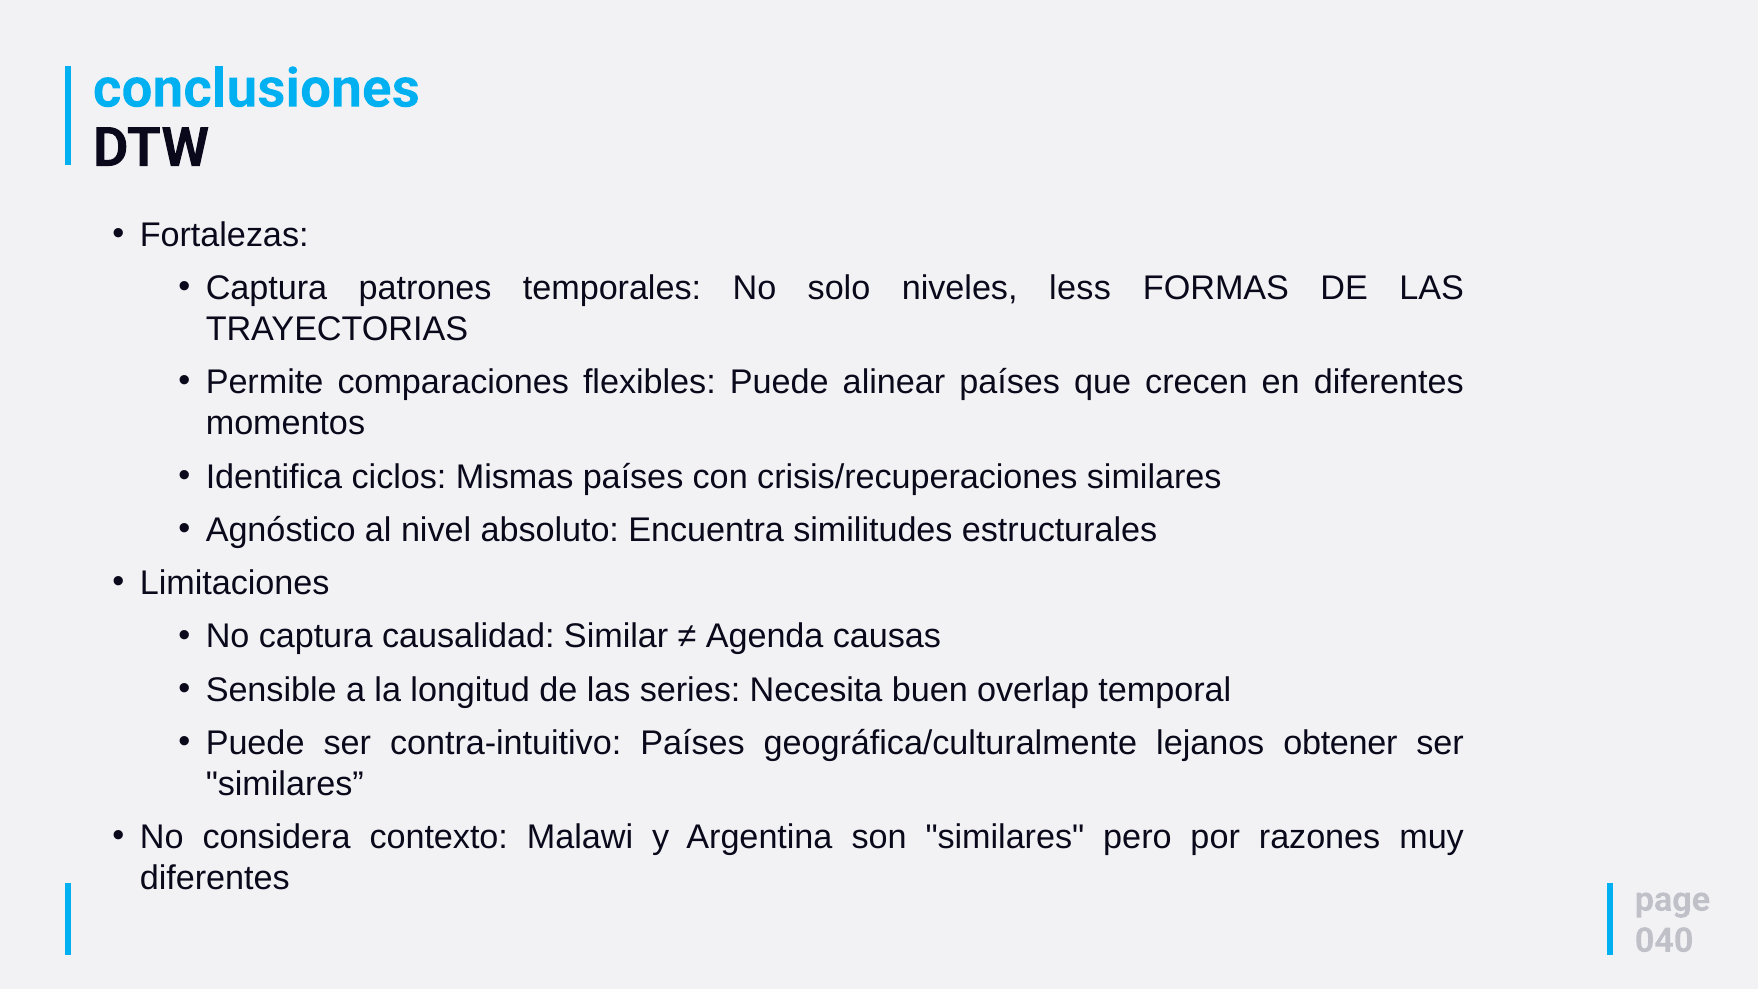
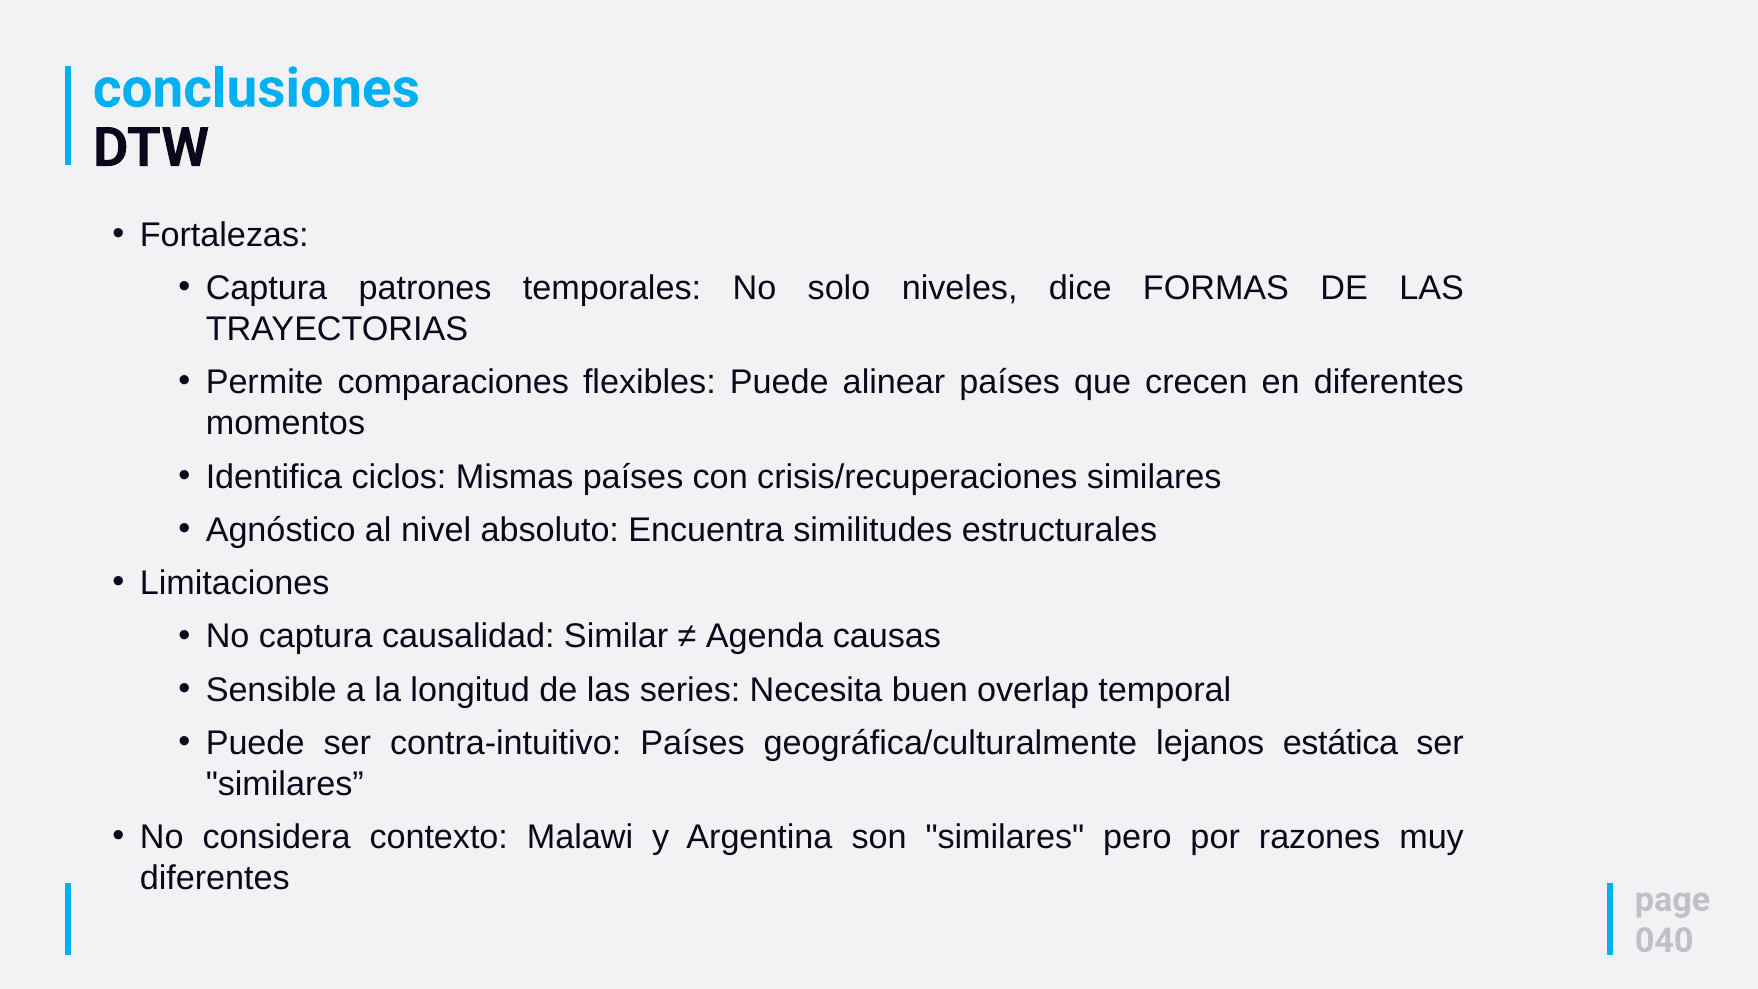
less: less -> dice
obtener: obtener -> estática
